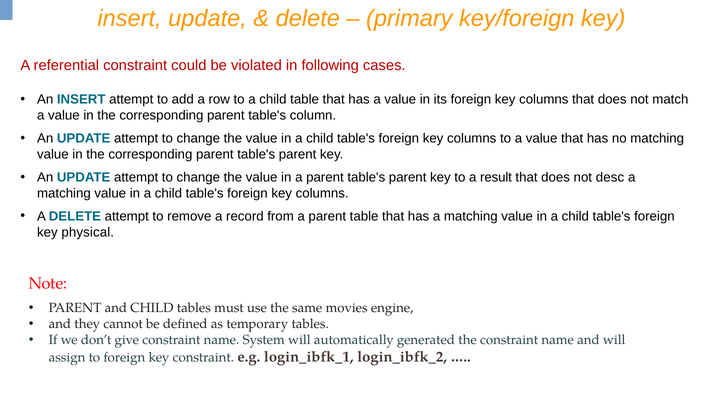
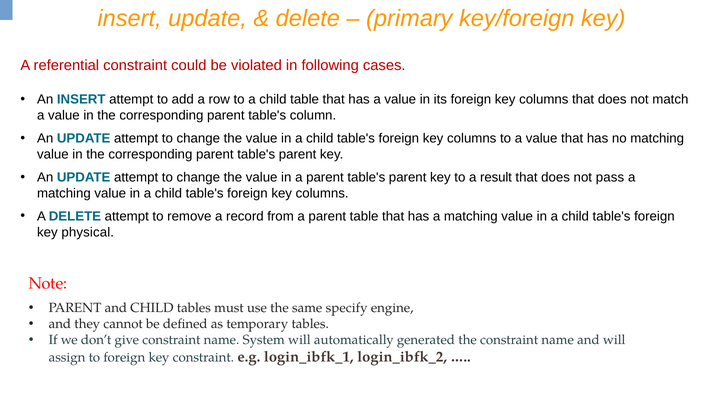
desc: desc -> pass
movies: movies -> specify
